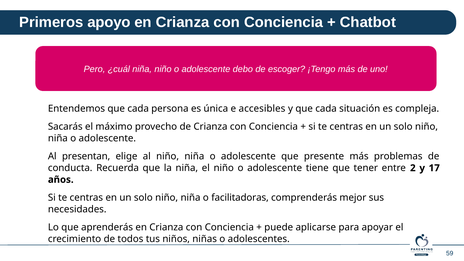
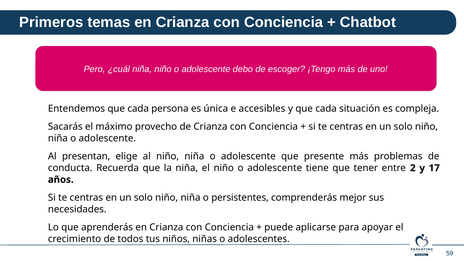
apoyo: apoyo -> temas
facilitadoras: facilitadoras -> persistentes
